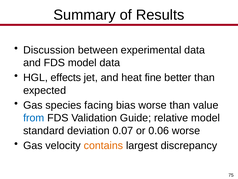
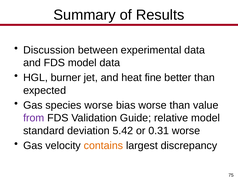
effects: effects -> burner
species facing: facing -> worse
from colour: blue -> purple
0.07: 0.07 -> 5.42
0.06: 0.06 -> 0.31
